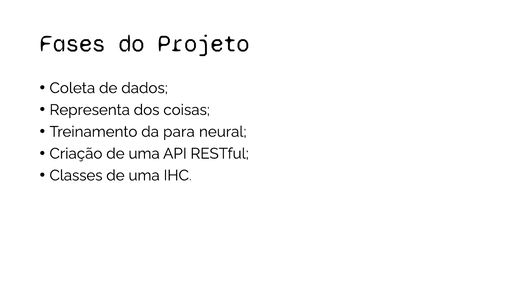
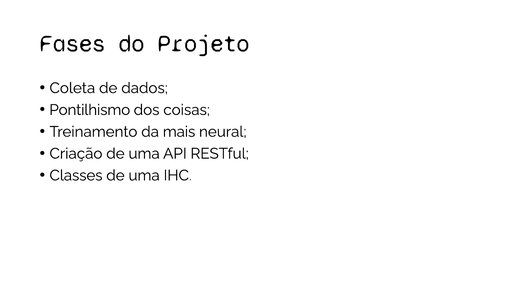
Representa: Representa -> Pontilhismo
para: para -> mais
